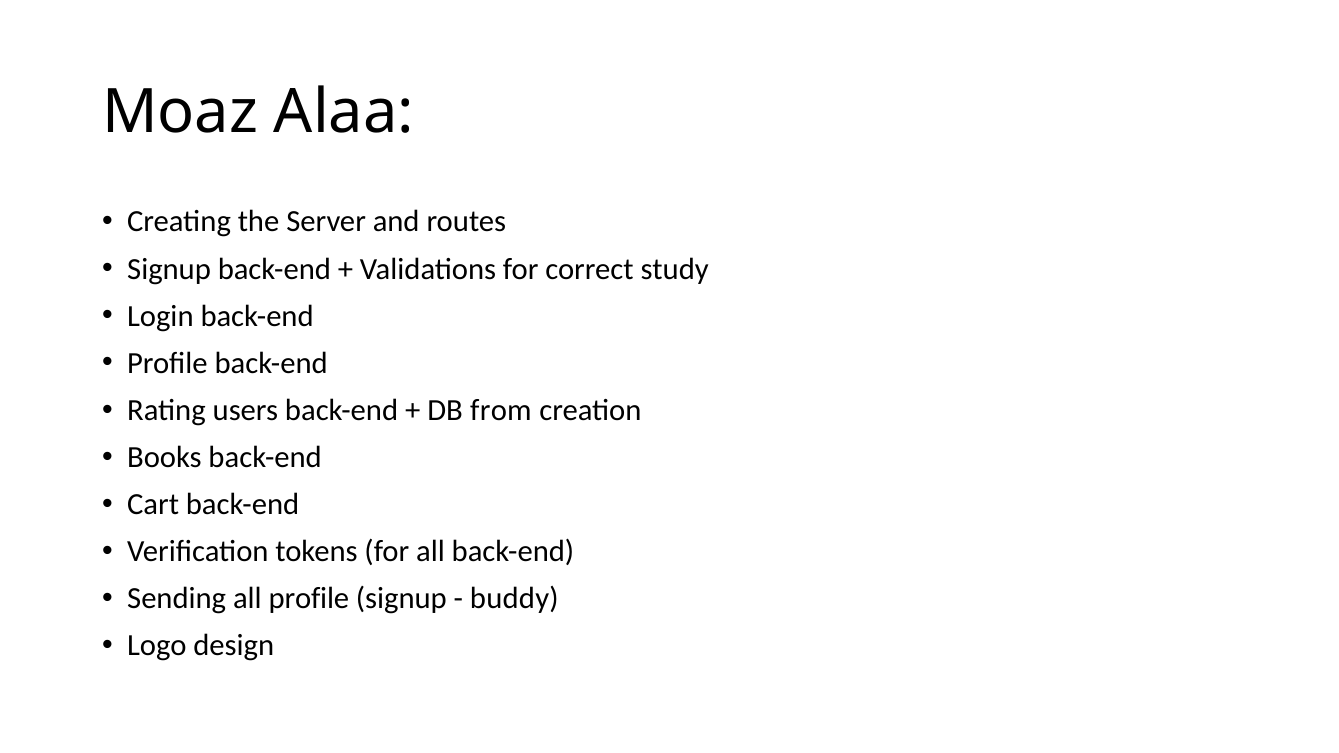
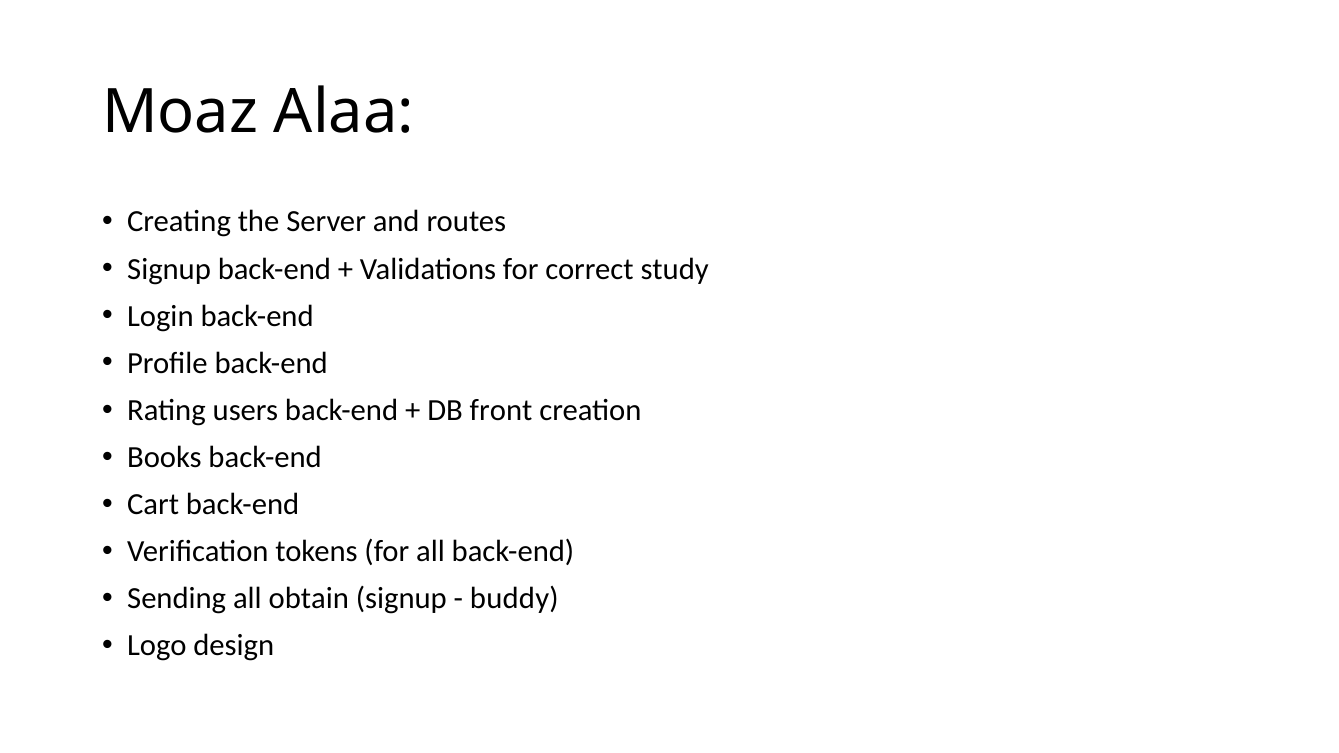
from: from -> front
all profile: profile -> obtain
